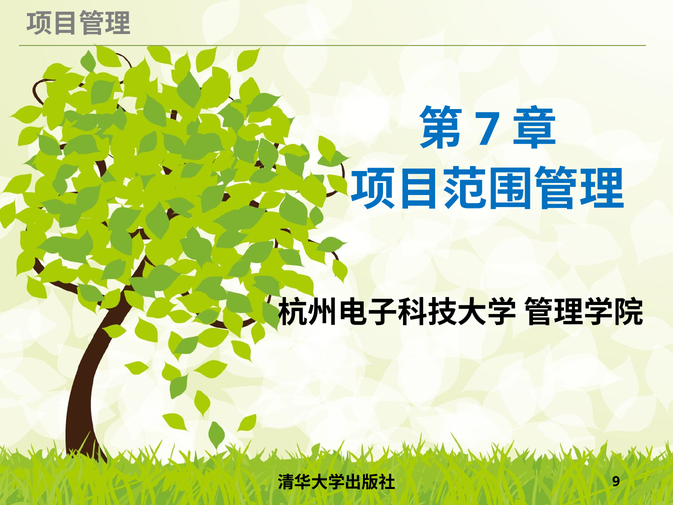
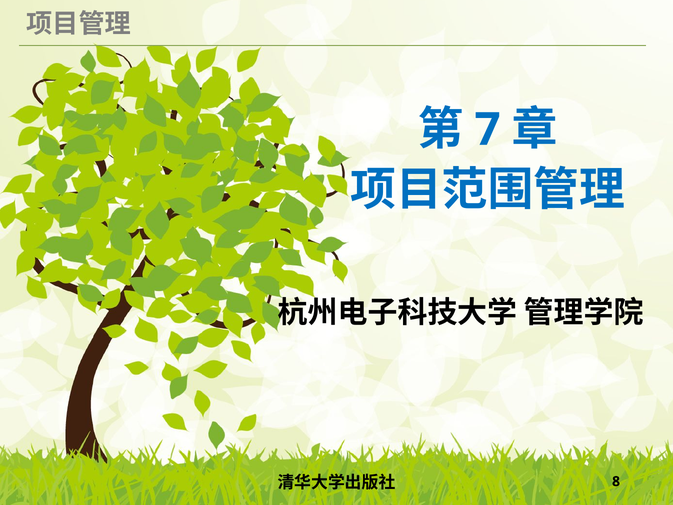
9: 9 -> 8
